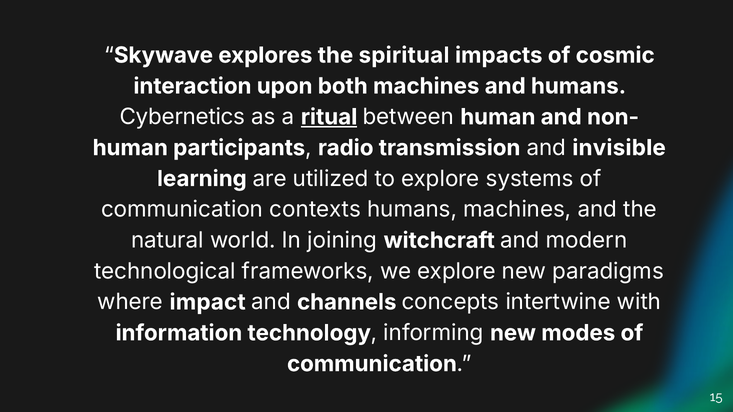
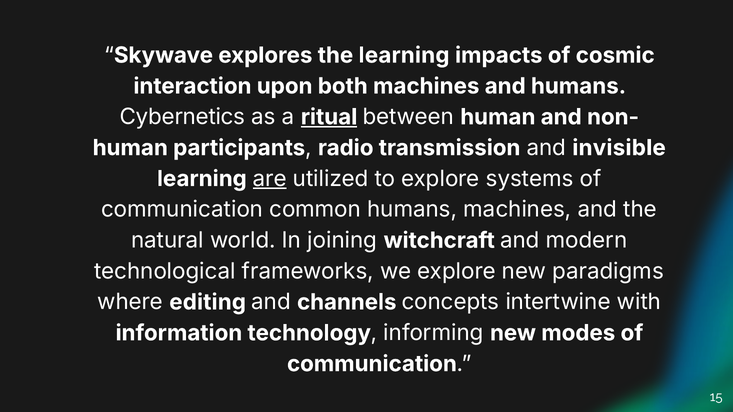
the spiritual: spiritual -> learning
are underline: none -> present
contexts: contexts -> common
impact: impact -> editing
